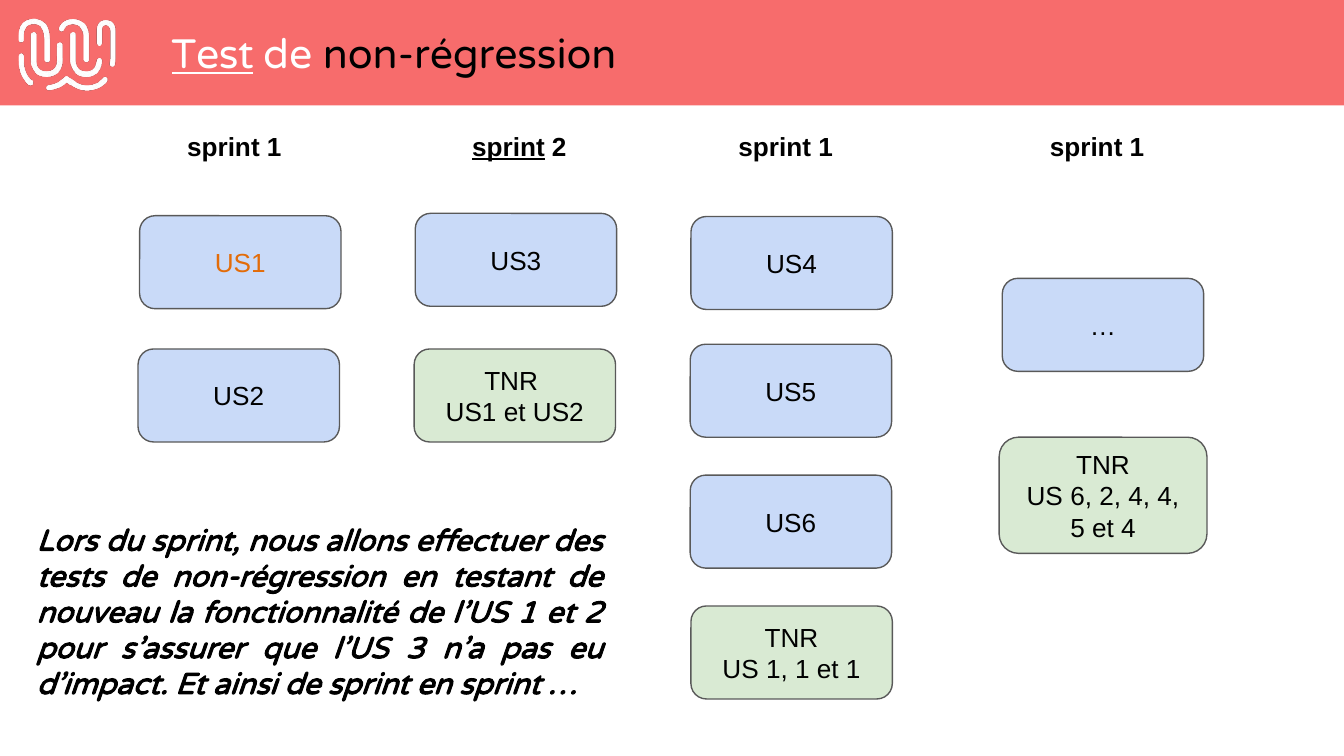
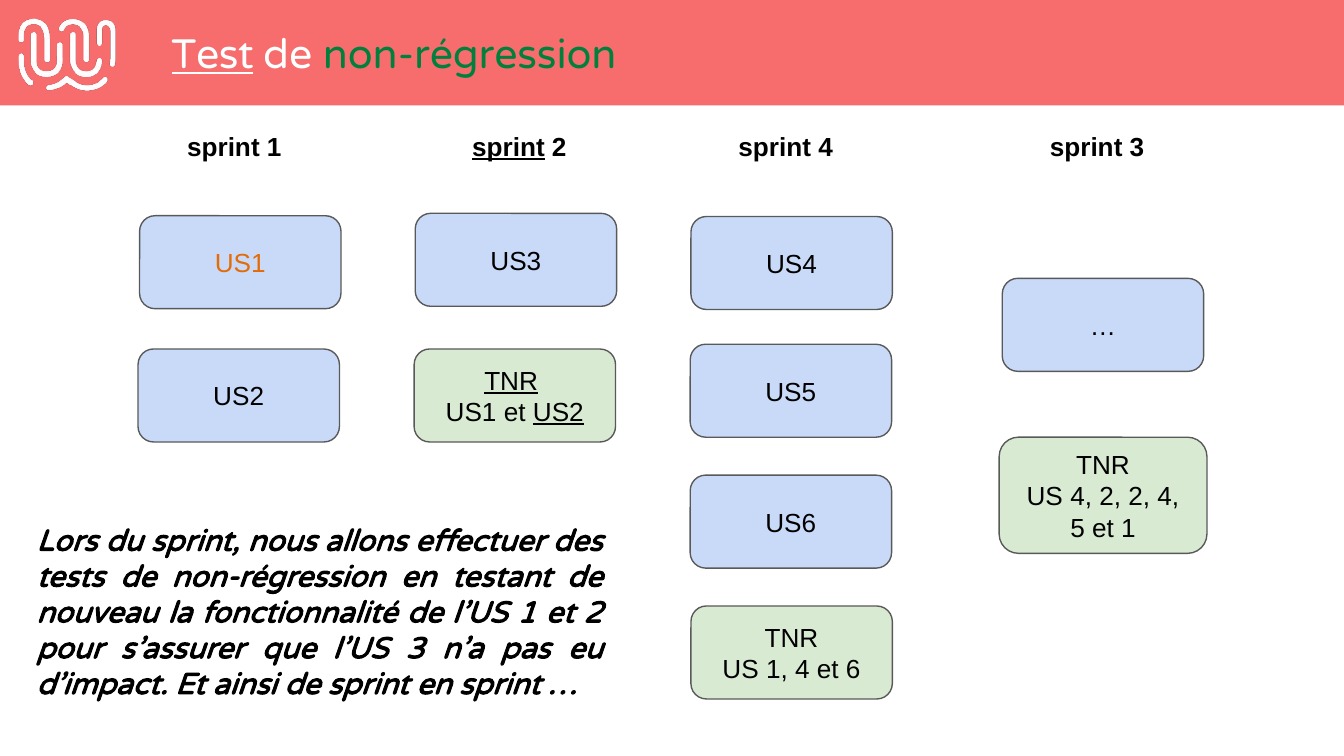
non-régression at (470, 55) colour: black -> green
1 at (826, 148): 1 -> 4
1 at (1137, 148): 1 -> 3
TNR at (511, 382) underline: none -> present
US2 at (558, 413) underline: none -> present
US 6: 6 -> 4
2 4: 4 -> 2
et 4: 4 -> 1
1 1: 1 -> 4
et 1: 1 -> 6
